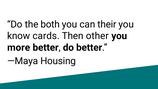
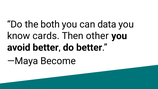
their: their -> data
more: more -> avoid
Housing: Housing -> Become
